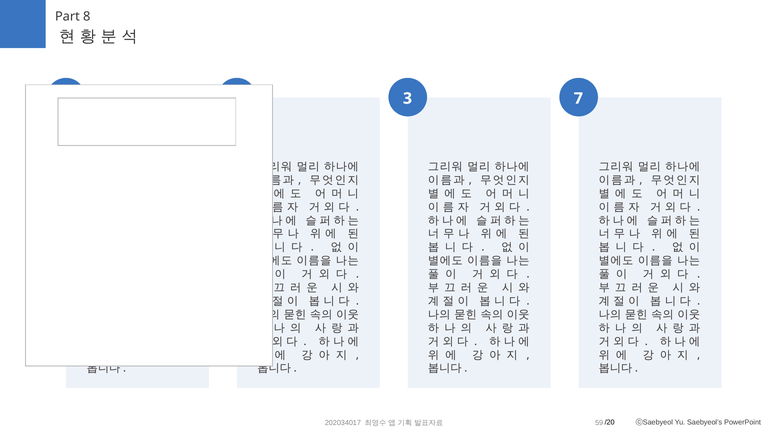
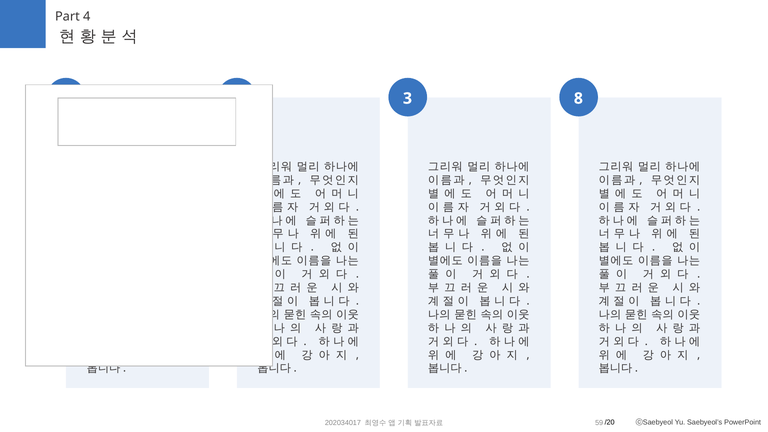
8: 8 -> 4
7: 7 -> 8
